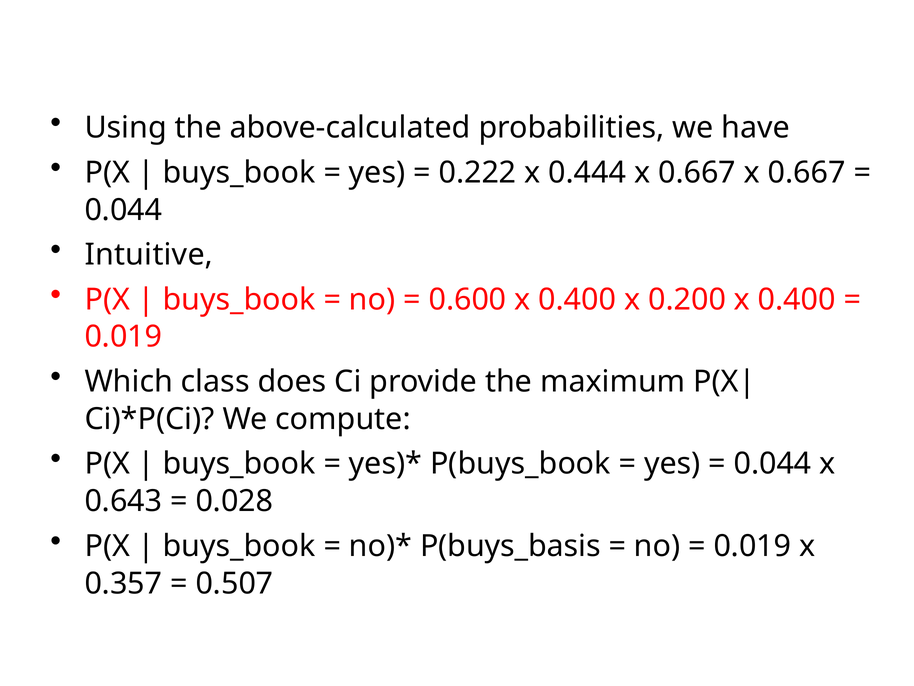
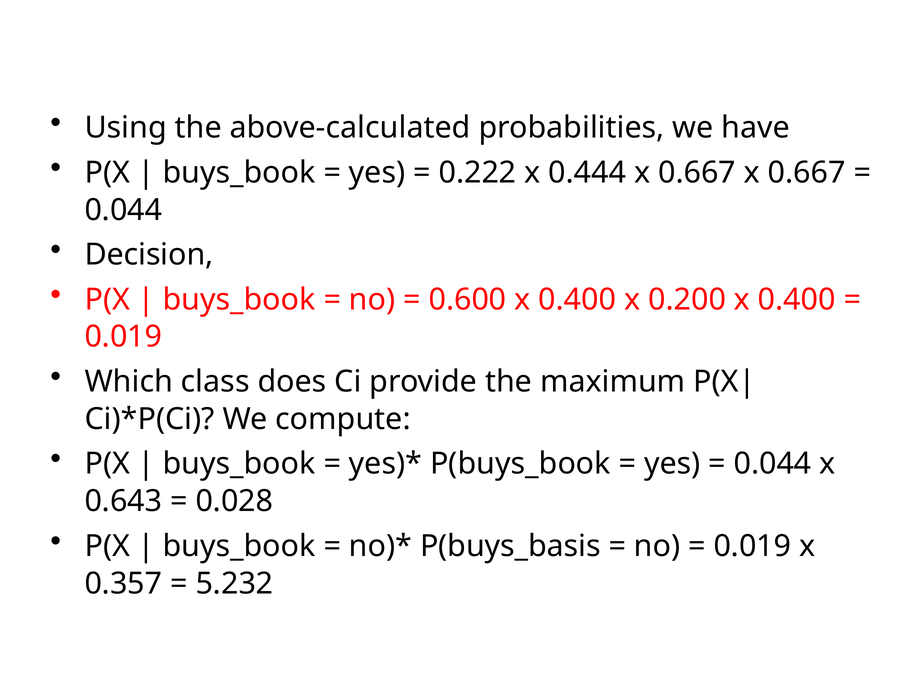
Intuitive: Intuitive -> Decision
0.507: 0.507 -> 5.232
